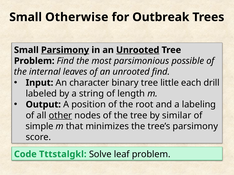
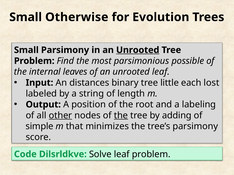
Outbreak: Outbreak -> Evolution
Parsimony at (65, 50) underline: present -> none
unrooted find: find -> leaf
character: character -> distances
drill: drill -> lost
the at (121, 116) underline: none -> present
similar: similar -> adding
Tttstalgkl: Tttstalgkl -> Dilsrldkve
